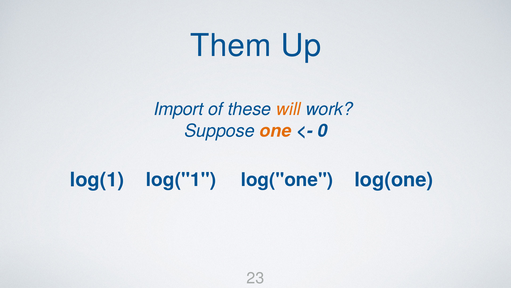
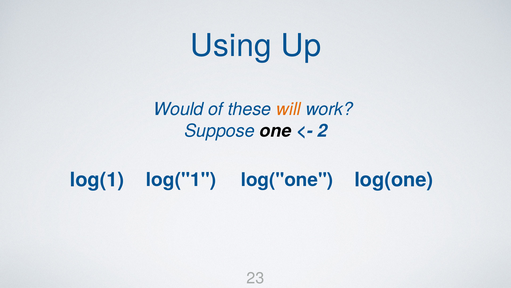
Them: Them -> Using
Import: Import -> Would
one colour: orange -> black
0: 0 -> 2
